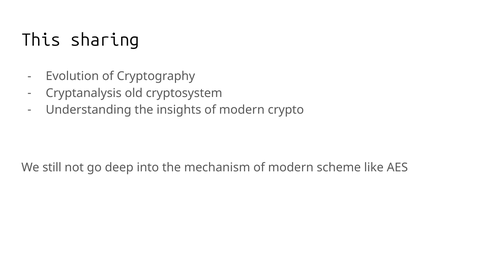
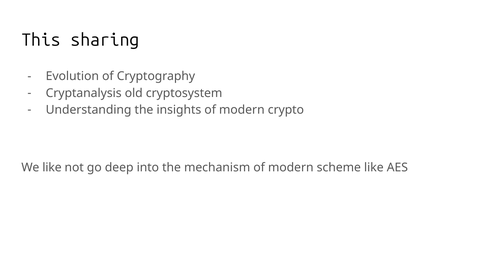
We still: still -> like
